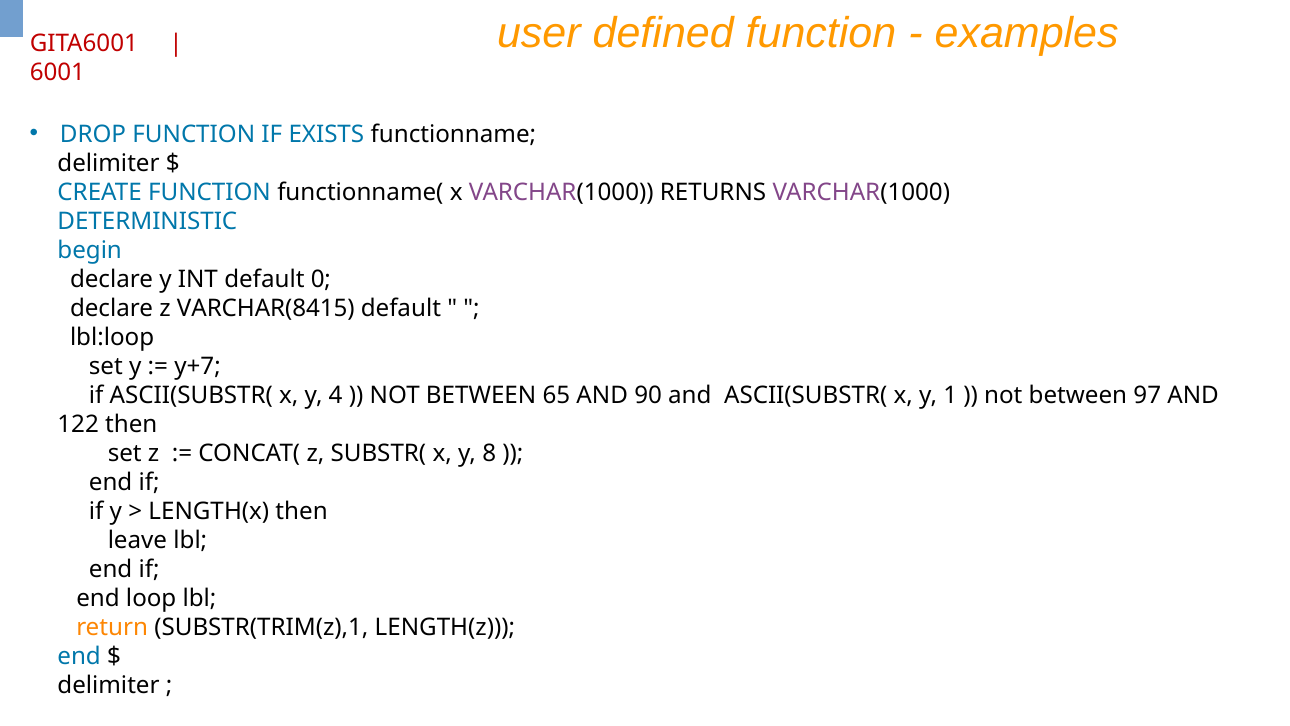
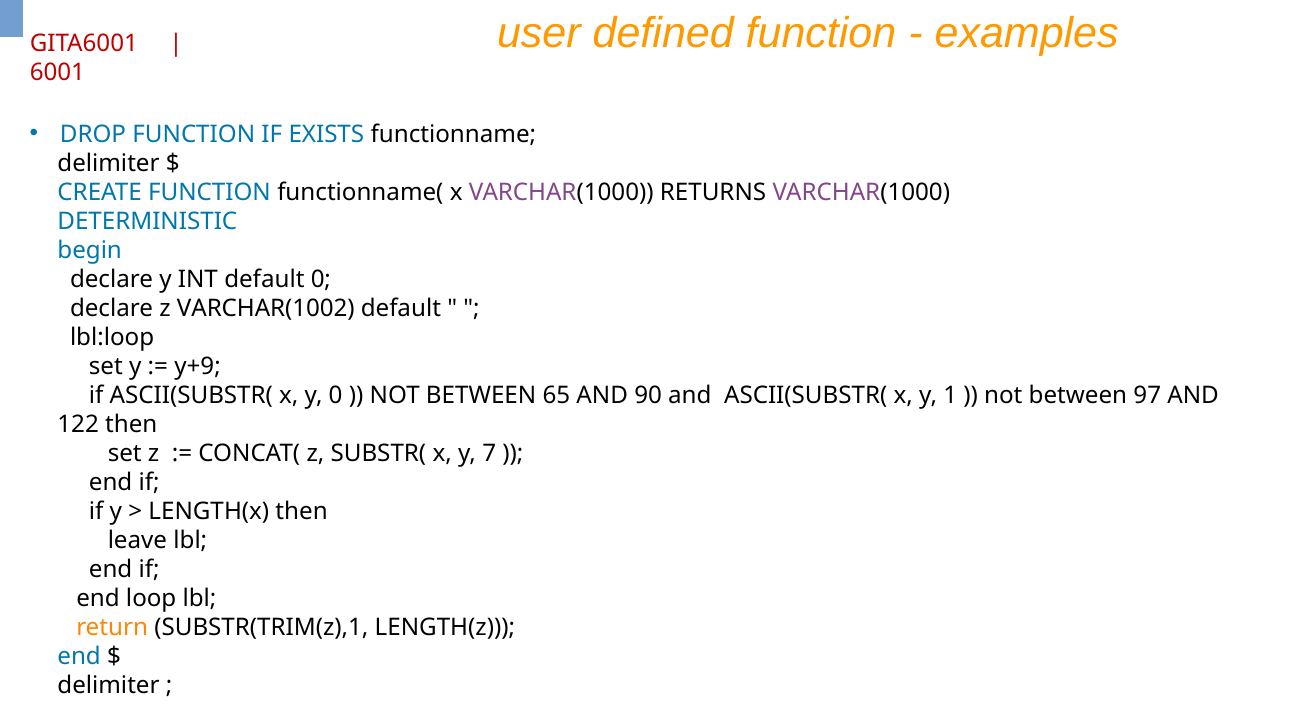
VARCHAR(8415: VARCHAR(8415 -> VARCHAR(1002
y+7: y+7 -> y+9
y 4: 4 -> 0
8: 8 -> 7
